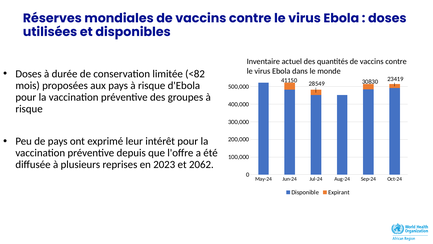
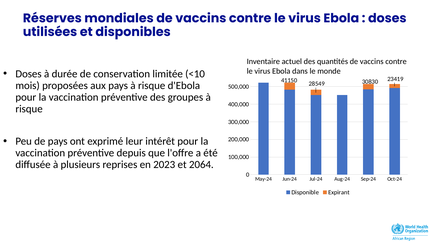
<82: <82 -> <10
2062: 2062 -> 2064
